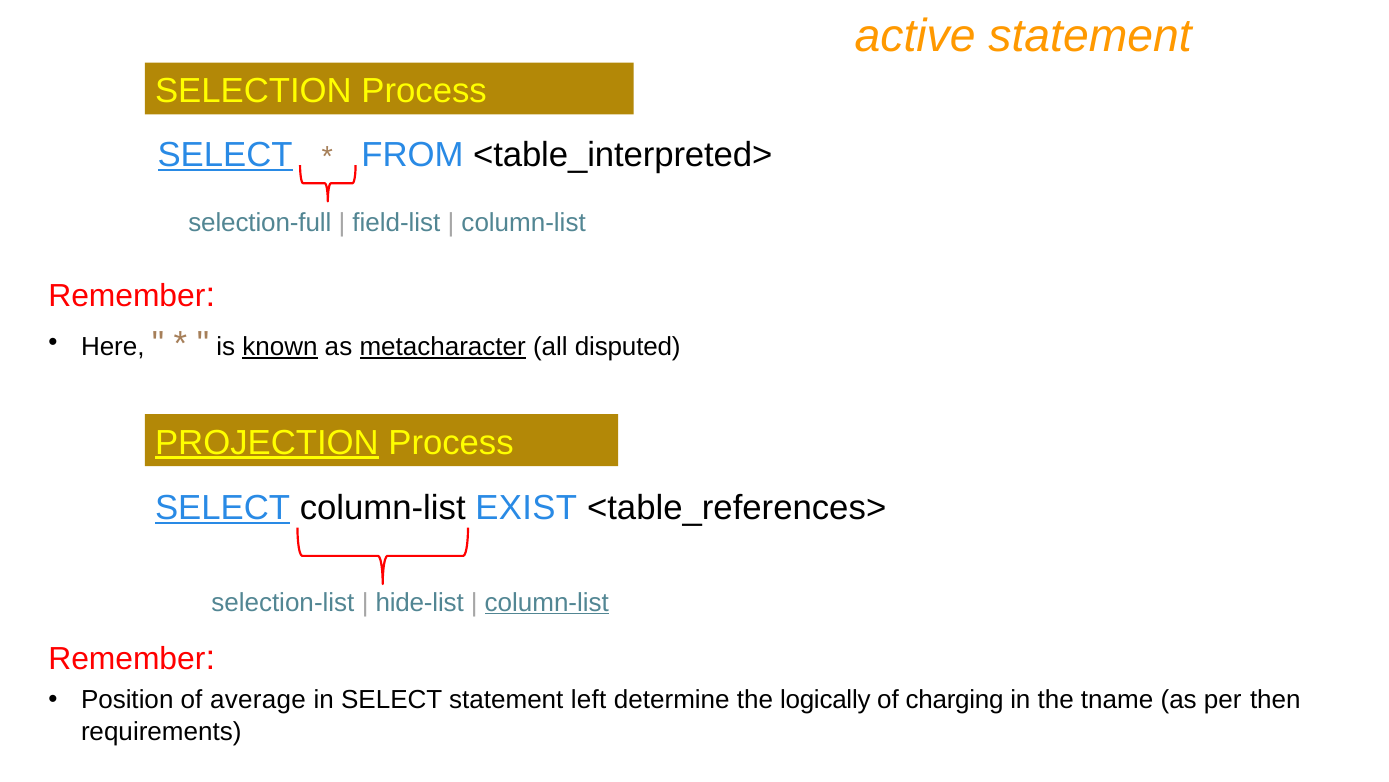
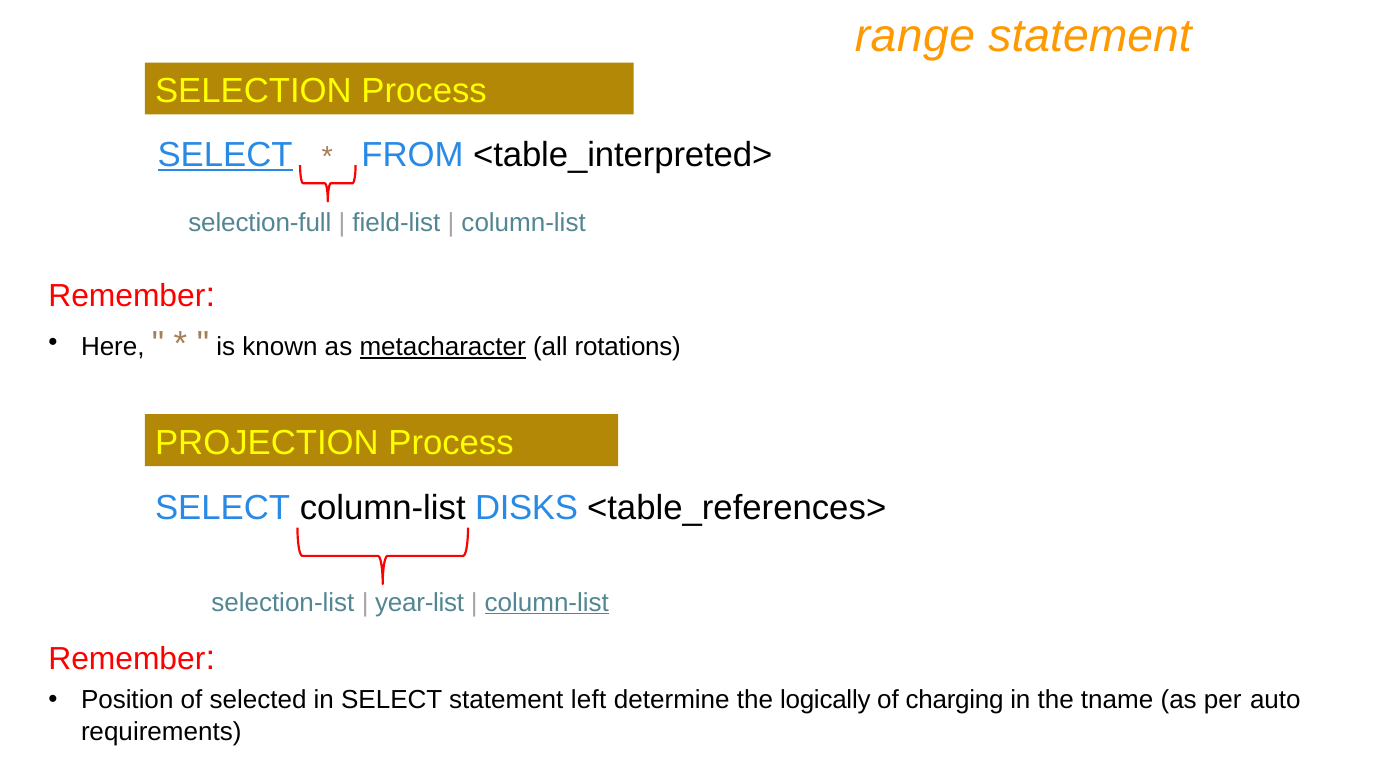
active: active -> range
known underline: present -> none
disputed: disputed -> rotations
PROJECTION underline: present -> none
SELECT at (223, 508) underline: present -> none
EXIST: EXIST -> DISKS
hide-list: hide-list -> year-list
average: average -> selected
then: then -> auto
